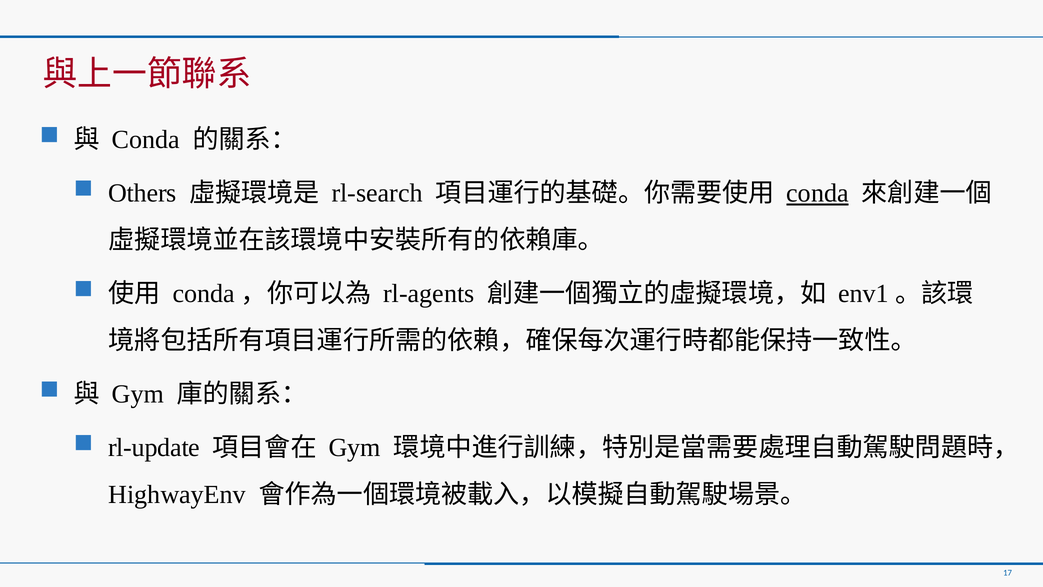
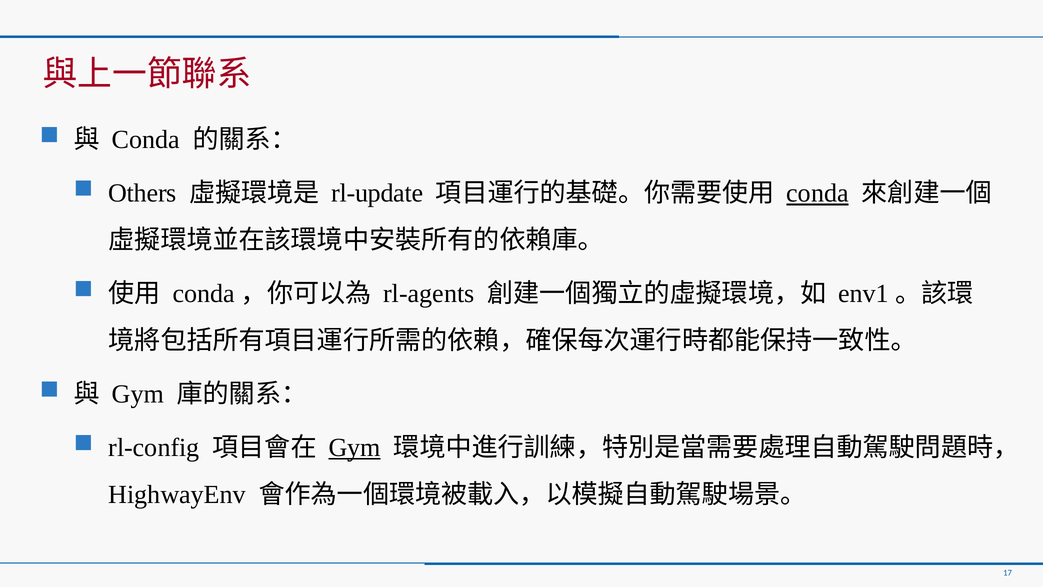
rl-search: rl-search -> rl-update
rl-update: rl-update -> rl-config
Gym at (355, 447) underline: none -> present
